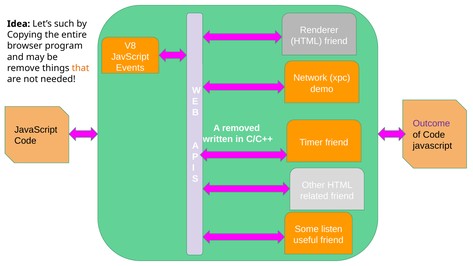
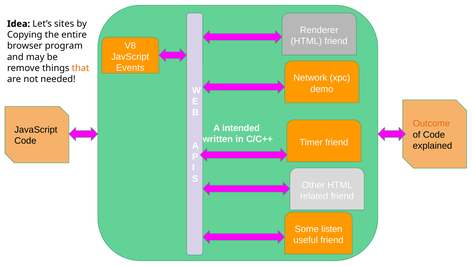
such: such -> sites
Outcome colour: purple -> orange
removed: removed -> intended
javascript at (432, 146): javascript -> explained
